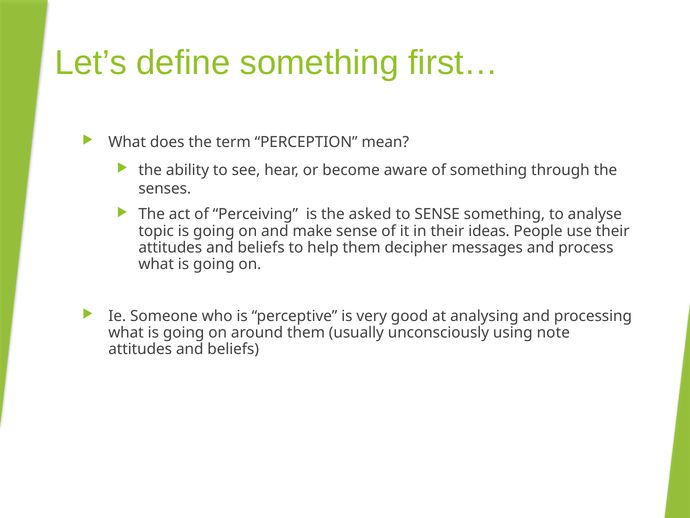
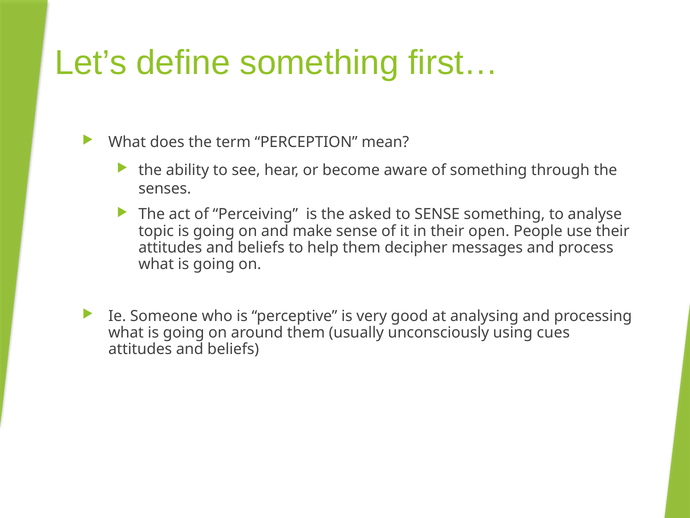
ideas: ideas -> open
note: note -> cues
